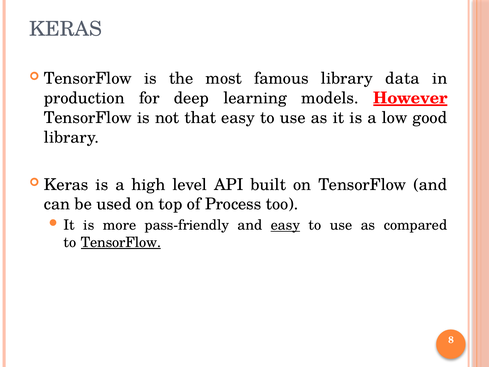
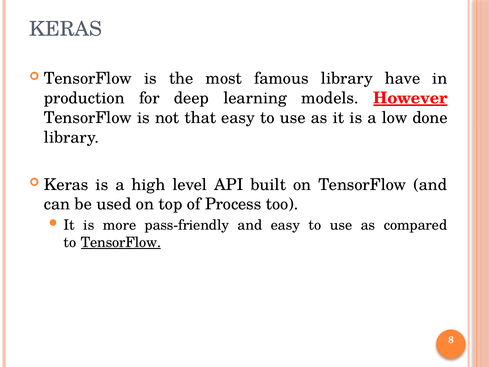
data: data -> have
good: good -> done
easy at (285, 225) underline: present -> none
